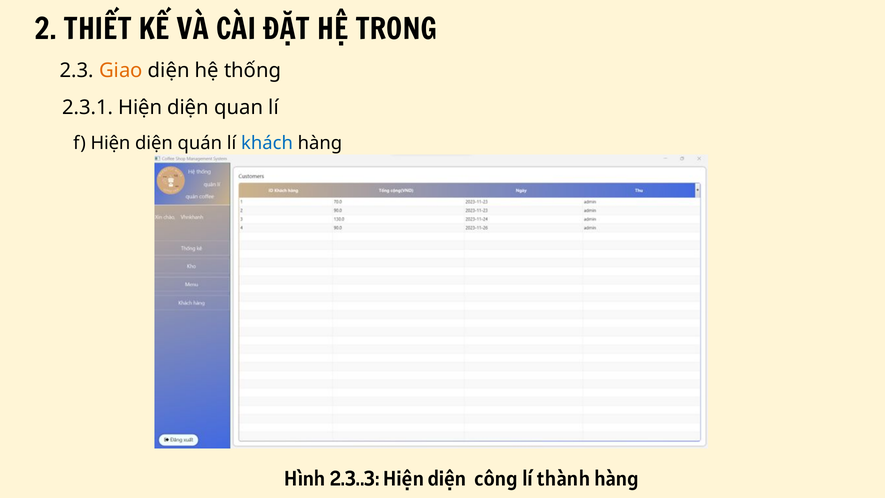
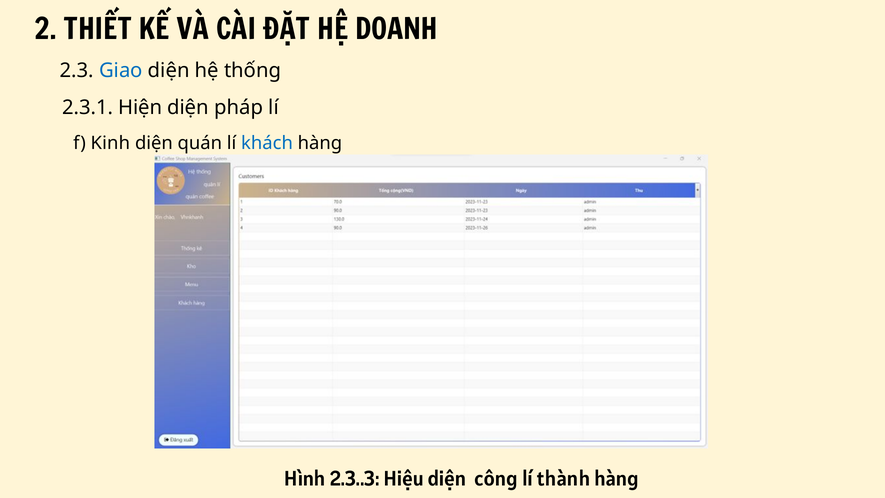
TRONG: TRONG -> DOANH
Giao colour: orange -> blue
quan: quan -> pháp
f Hiện: Hiện -> Kinh
2.3..3 Hiện: Hiện -> Hiệu
